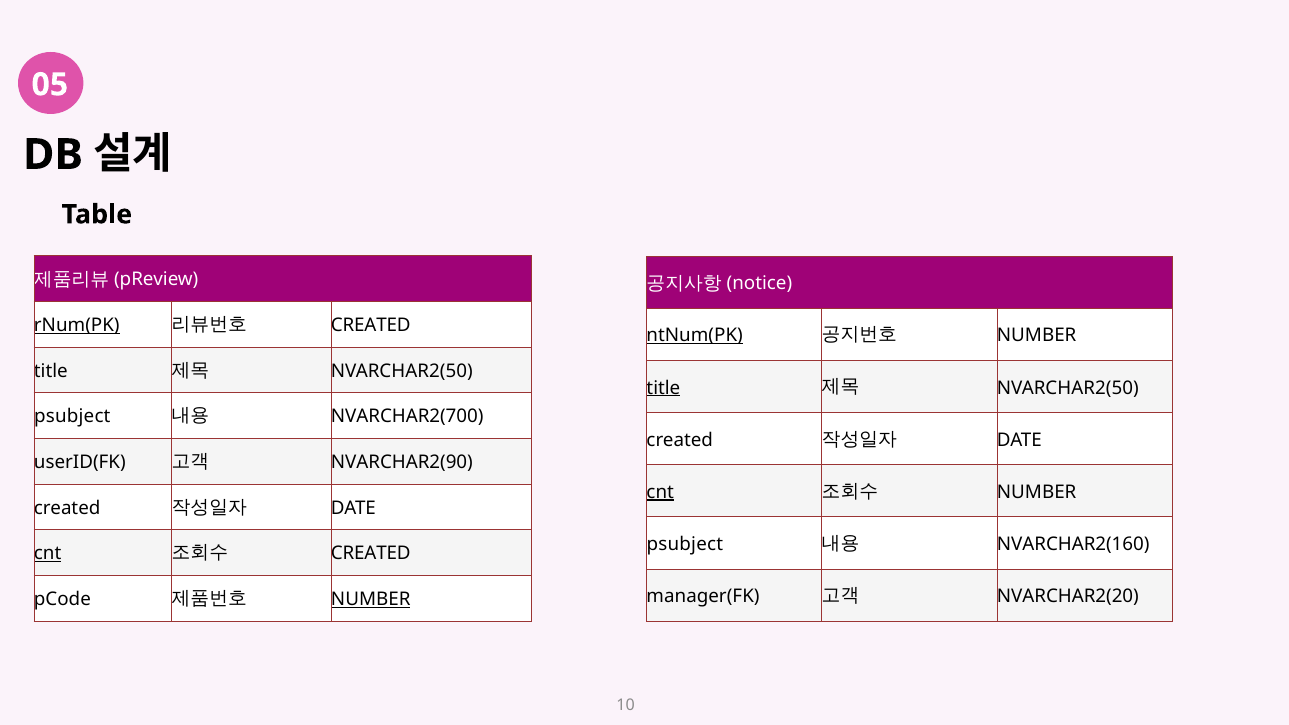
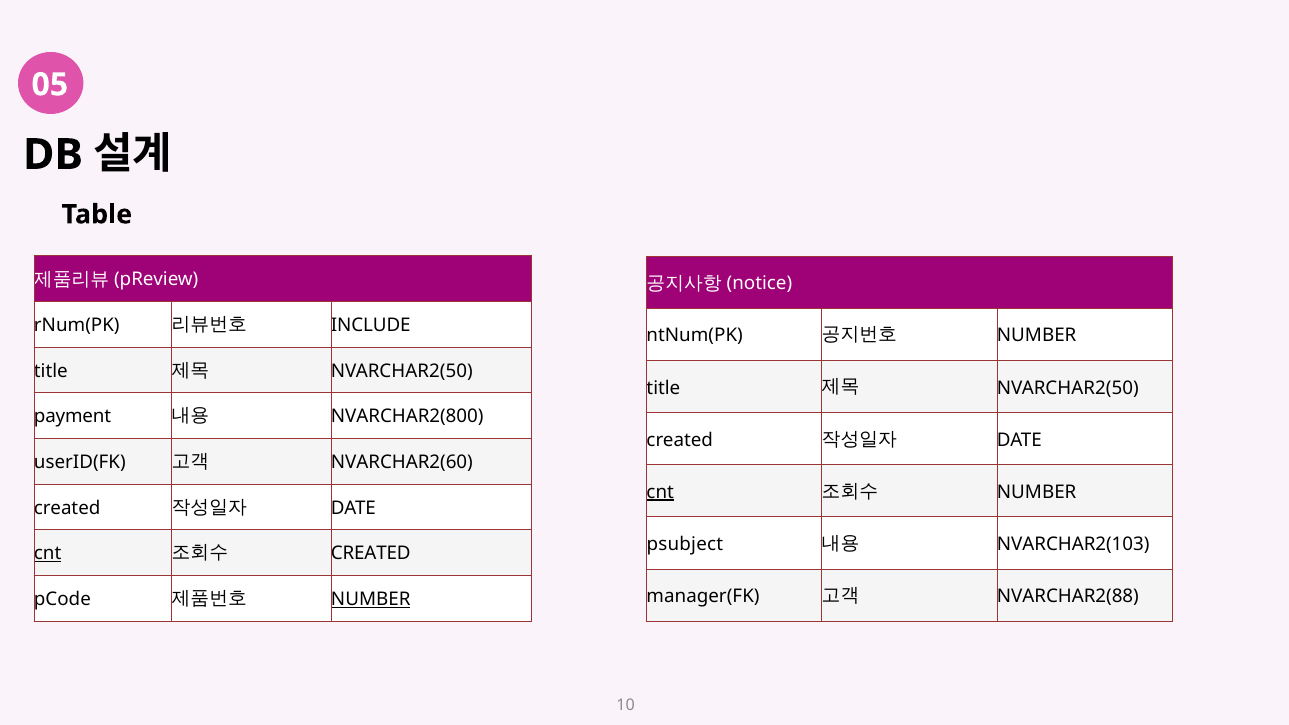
rNum(PK underline: present -> none
CREATED at (371, 325): CREATED -> INCLUDE
ntNum(PK underline: present -> none
title at (663, 388) underline: present -> none
psubject at (72, 417): psubject -> payment
NVARCHAR2(700: NVARCHAR2(700 -> NVARCHAR2(800
NVARCHAR2(90: NVARCHAR2(90 -> NVARCHAR2(60
NVARCHAR2(160: NVARCHAR2(160 -> NVARCHAR2(103
NVARCHAR2(20: NVARCHAR2(20 -> NVARCHAR2(88
